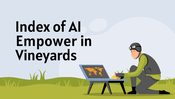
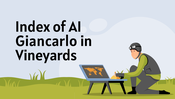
Empower: Empower -> Giancarlo
